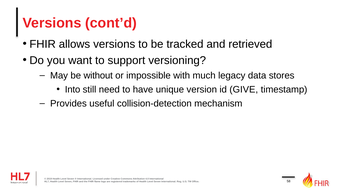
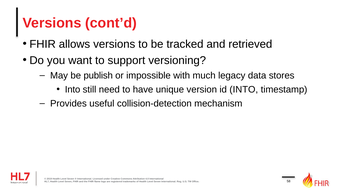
without: without -> publish
id GIVE: GIVE -> INTO
